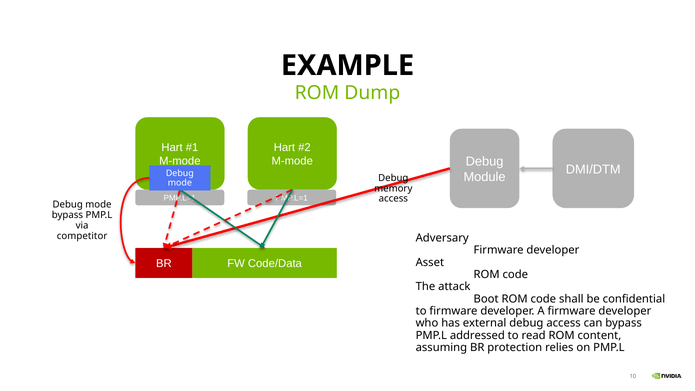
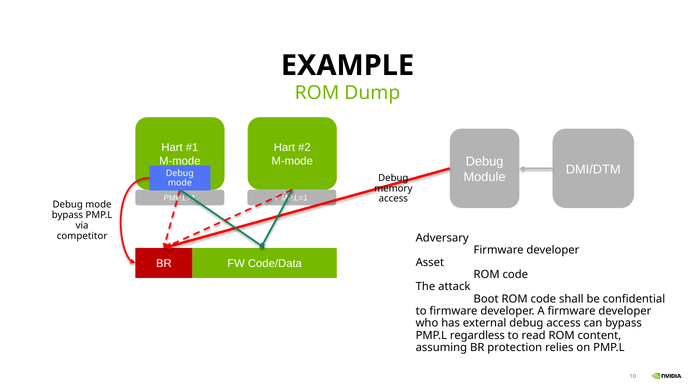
addressed: addressed -> regardless
